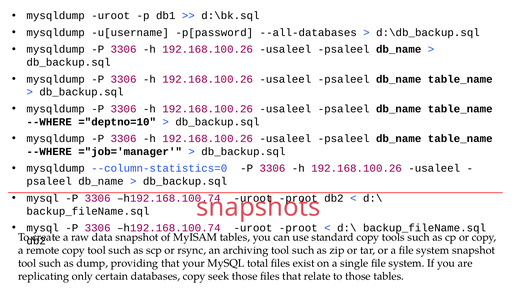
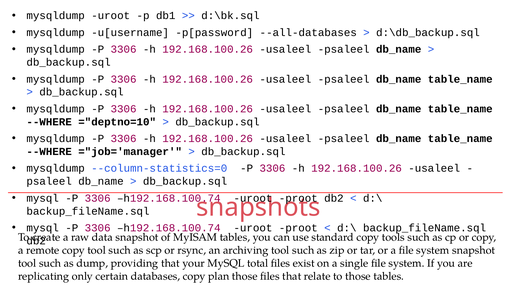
seek: seek -> plan
